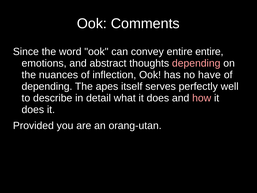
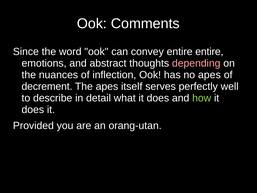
no have: have -> apes
depending at (47, 86): depending -> decrement
how colour: pink -> light green
